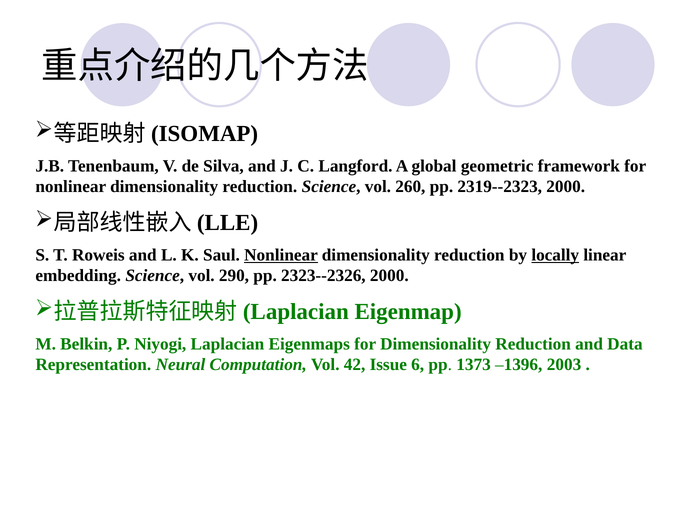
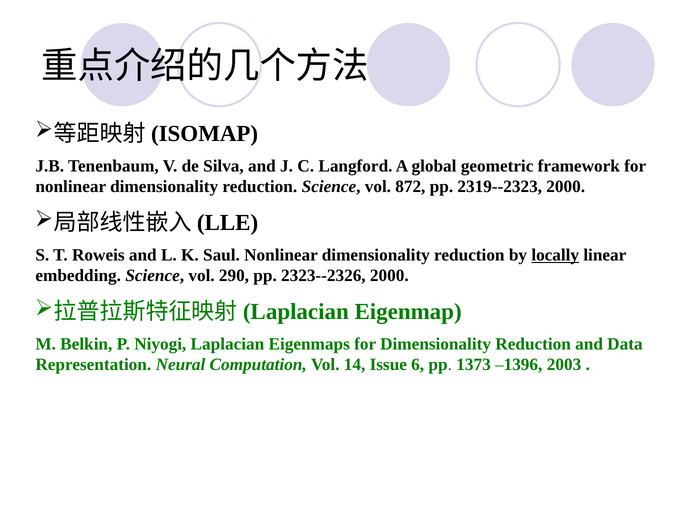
260: 260 -> 872
Nonlinear at (281, 255) underline: present -> none
42: 42 -> 14
